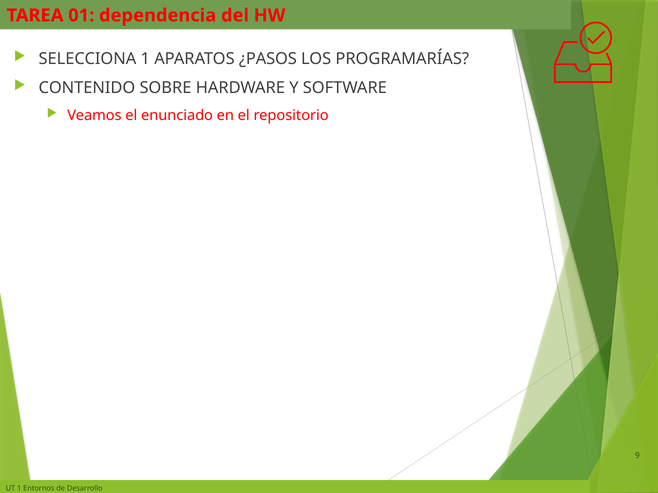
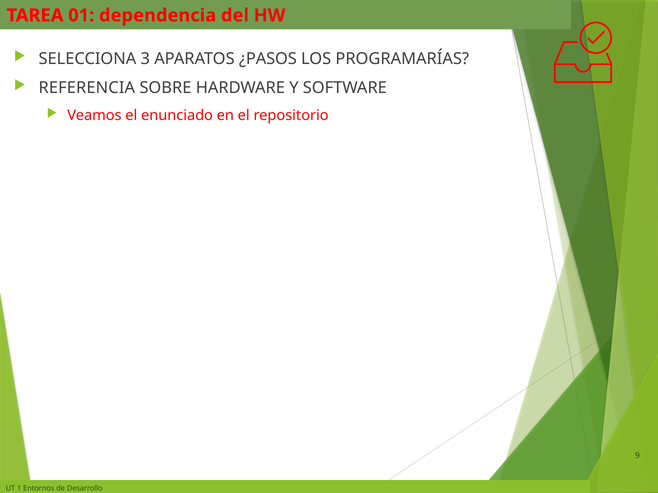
SELECCIONA 1: 1 -> 3
CONTENIDO: CONTENIDO -> REFERENCIA
